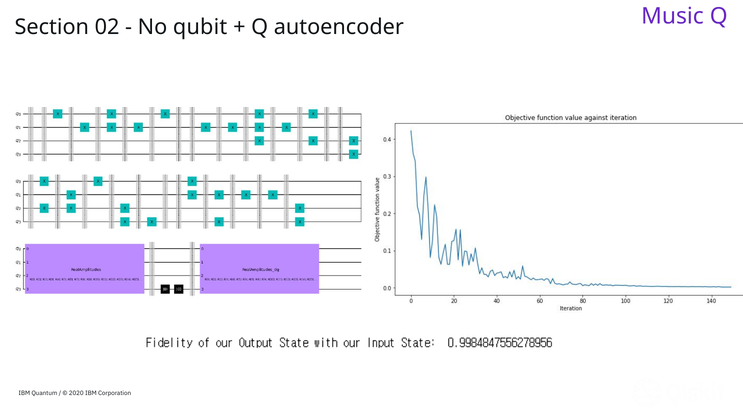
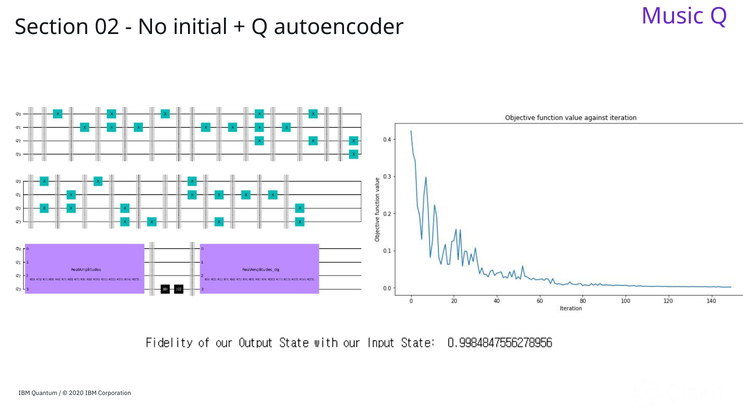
qubit: qubit -> initial
